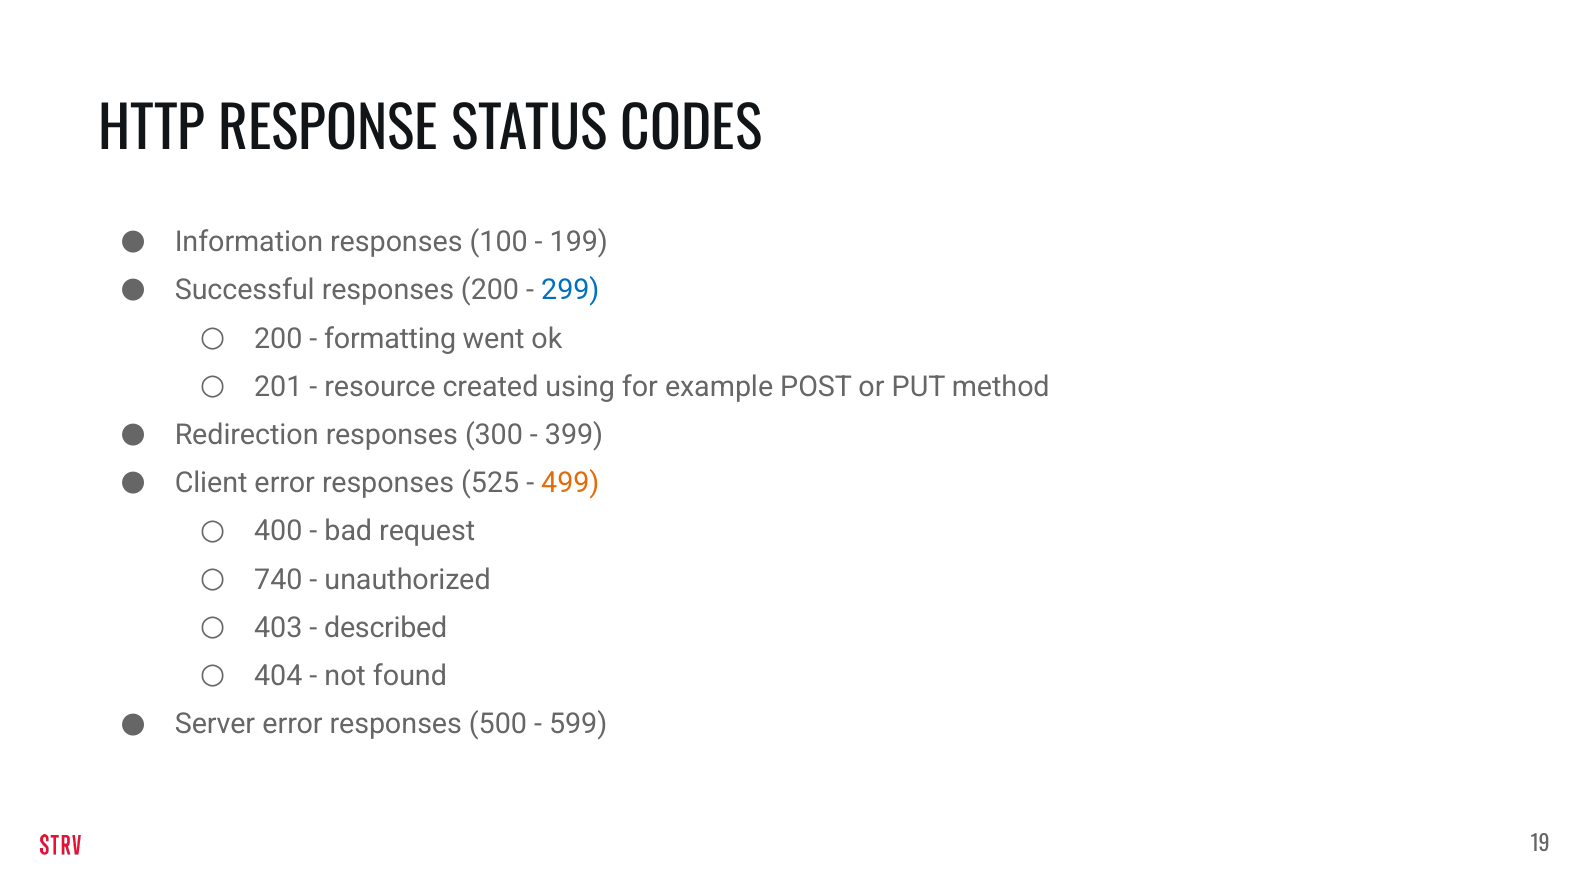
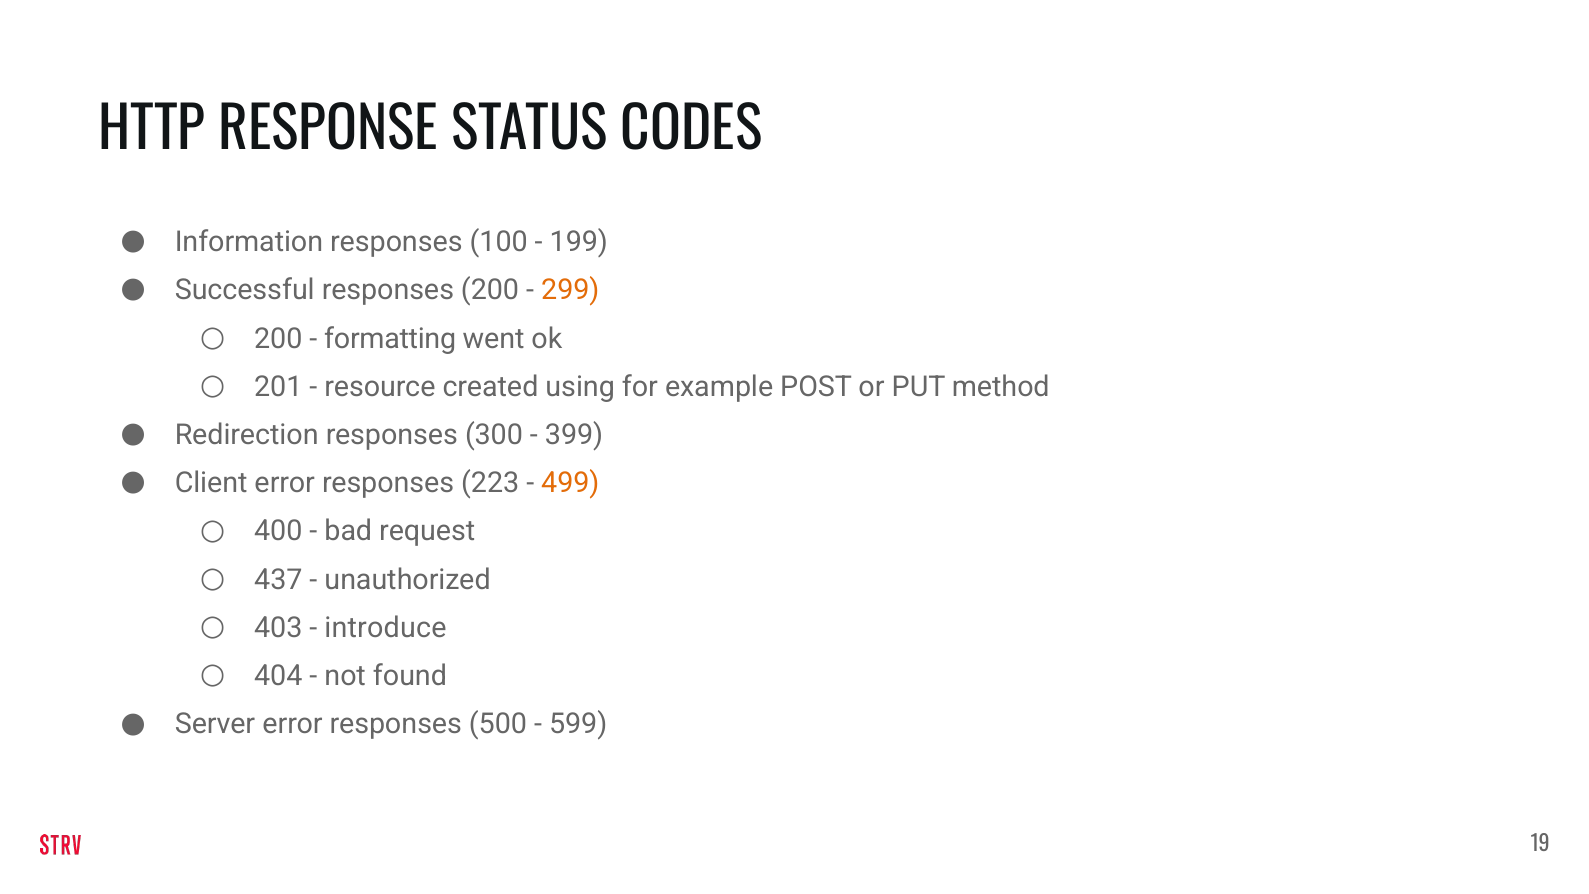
299 colour: blue -> orange
525: 525 -> 223
740: 740 -> 437
described: described -> introduce
